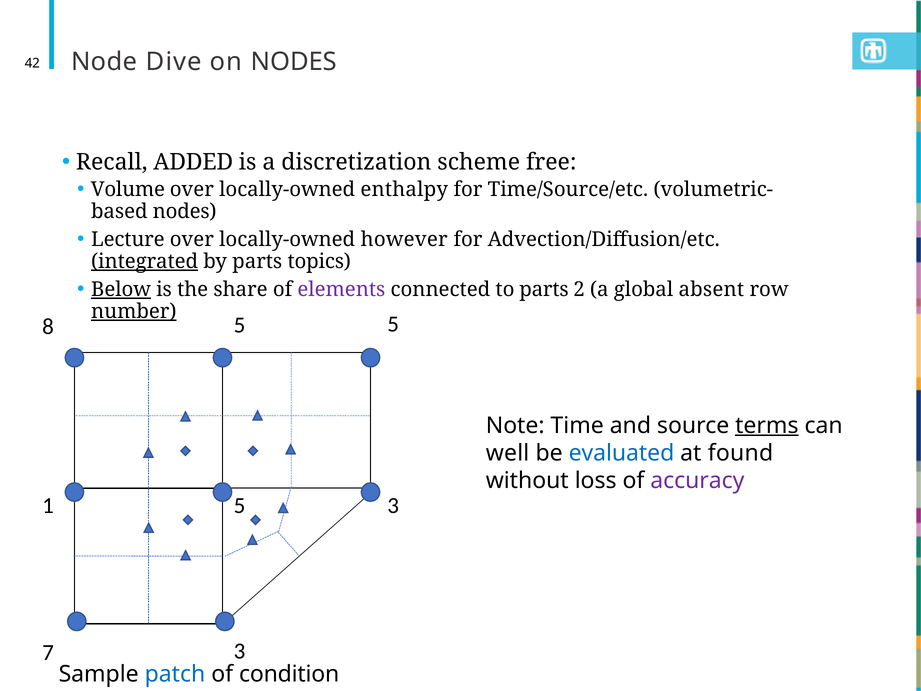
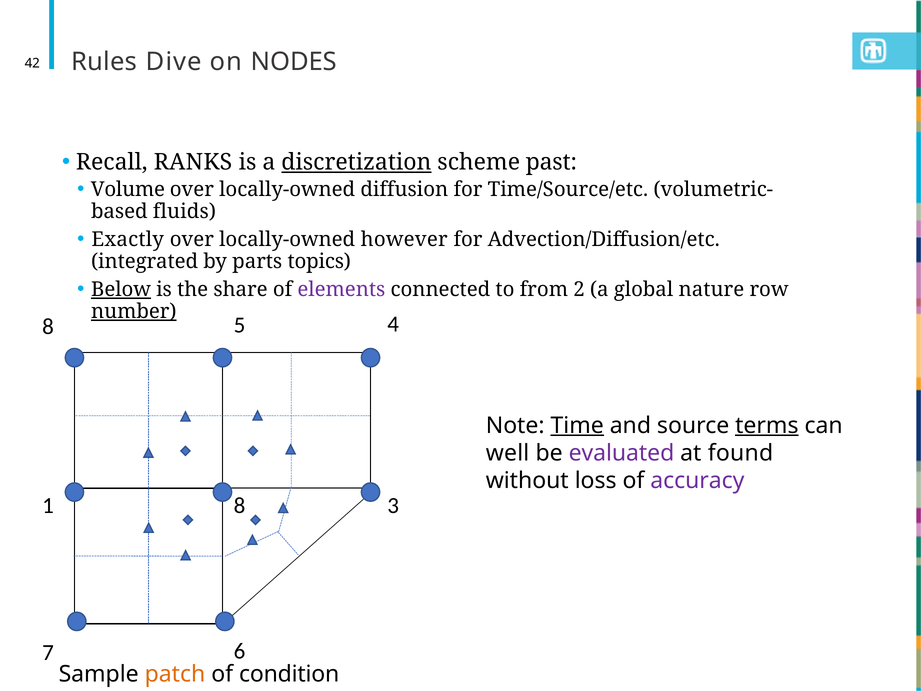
Node: Node -> Rules
ADDED: ADDED -> RANKS
discretization underline: none -> present
free: free -> past
enthalpy: enthalpy -> diffusion
nodes at (185, 212): nodes -> fluids
Lecture: Lecture -> Exactly
integrated underline: present -> none
to parts: parts -> from
absent: absent -> nature
5 5: 5 -> 4
Time underline: none -> present
evaluated colour: blue -> purple
1 5: 5 -> 8
7 3: 3 -> 6
patch colour: blue -> orange
